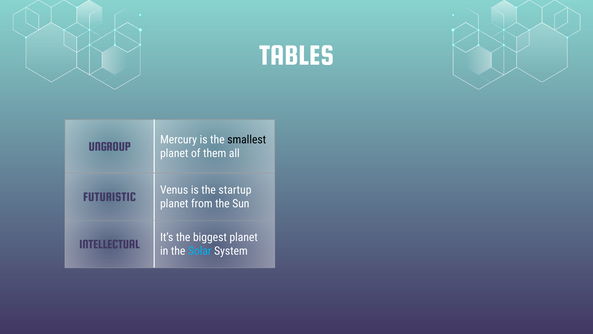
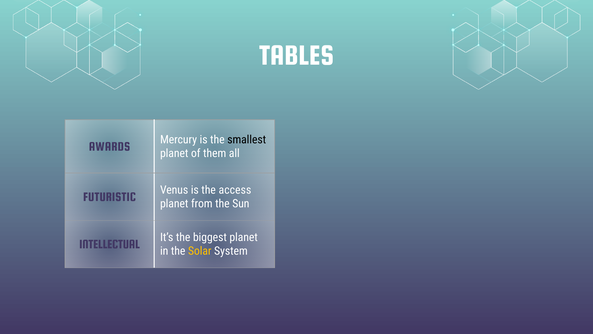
UNGROUP: UNGROUP -> AWARDS
startup: startup -> access
Solar colour: light blue -> yellow
